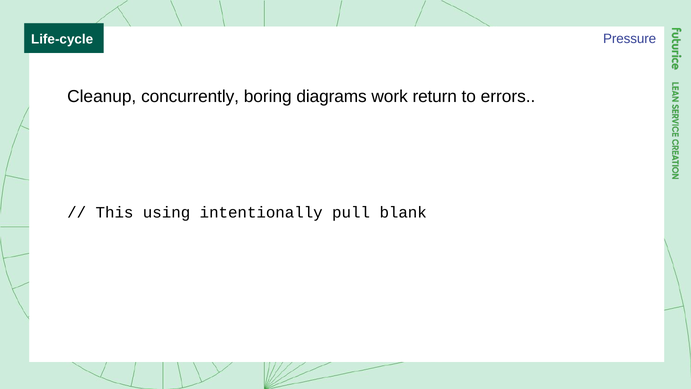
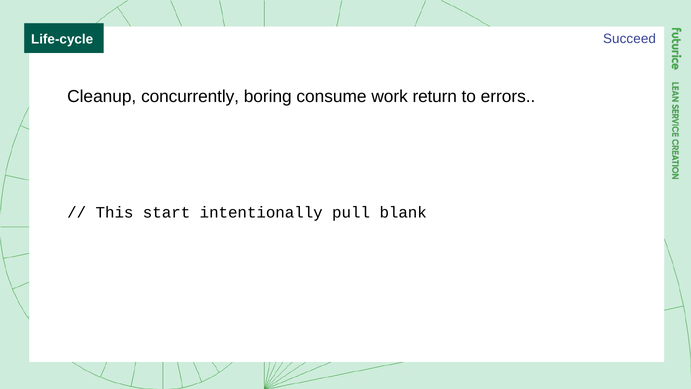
Pressure: Pressure -> Succeed
diagrams: diagrams -> consume
using: using -> start
